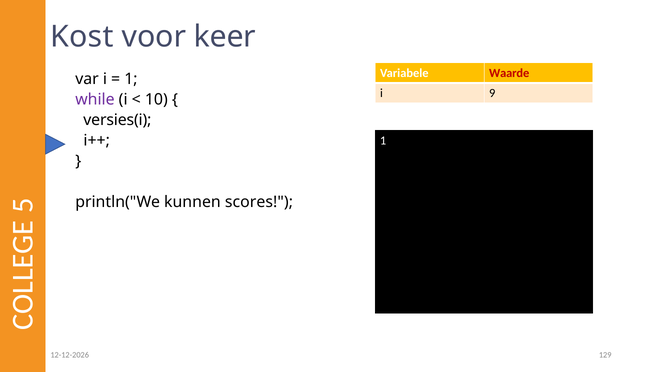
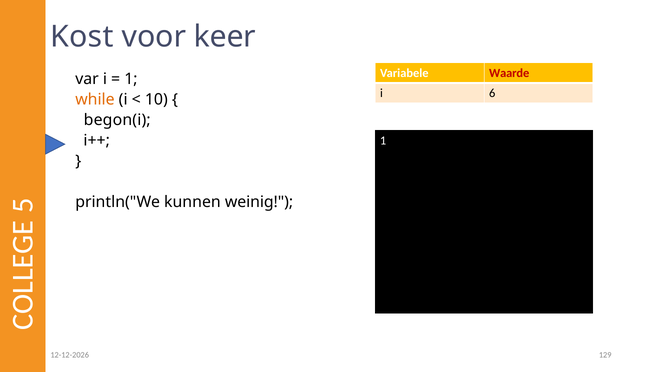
9: 9 -> 6
while colour: purple -> orange
versies(i: versies(i -> begon(i
scores: scores -> weinig
